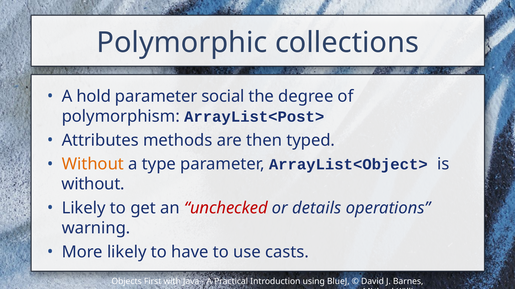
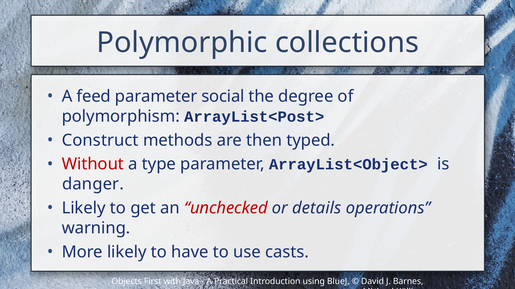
hold: hold -> feed
Attributes: Attributes -> Construct
Without at (93, 165) colour: orange -> red
without at (93, 185): without -> danger
